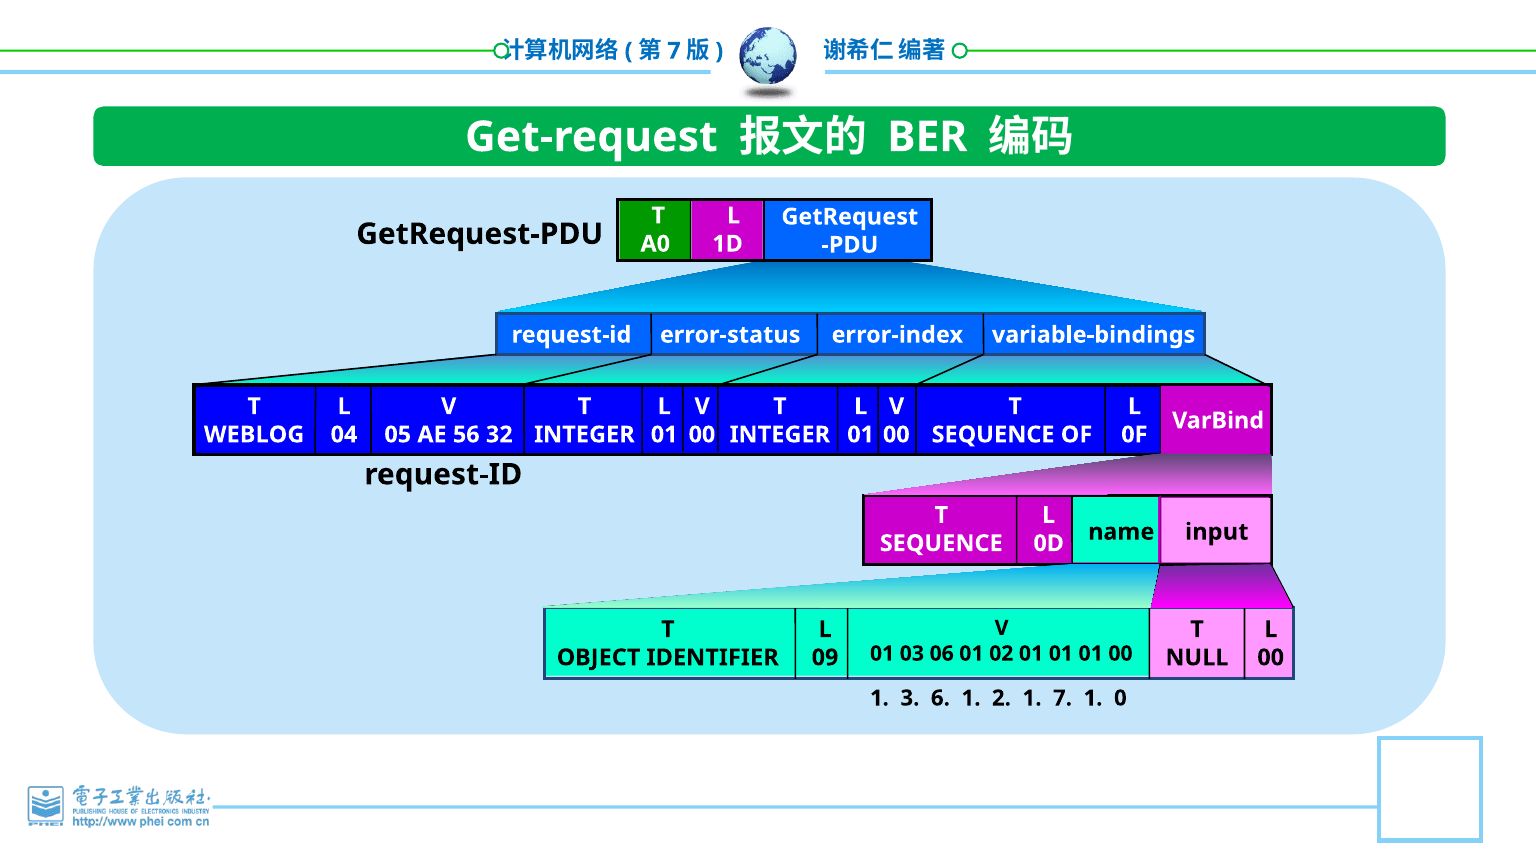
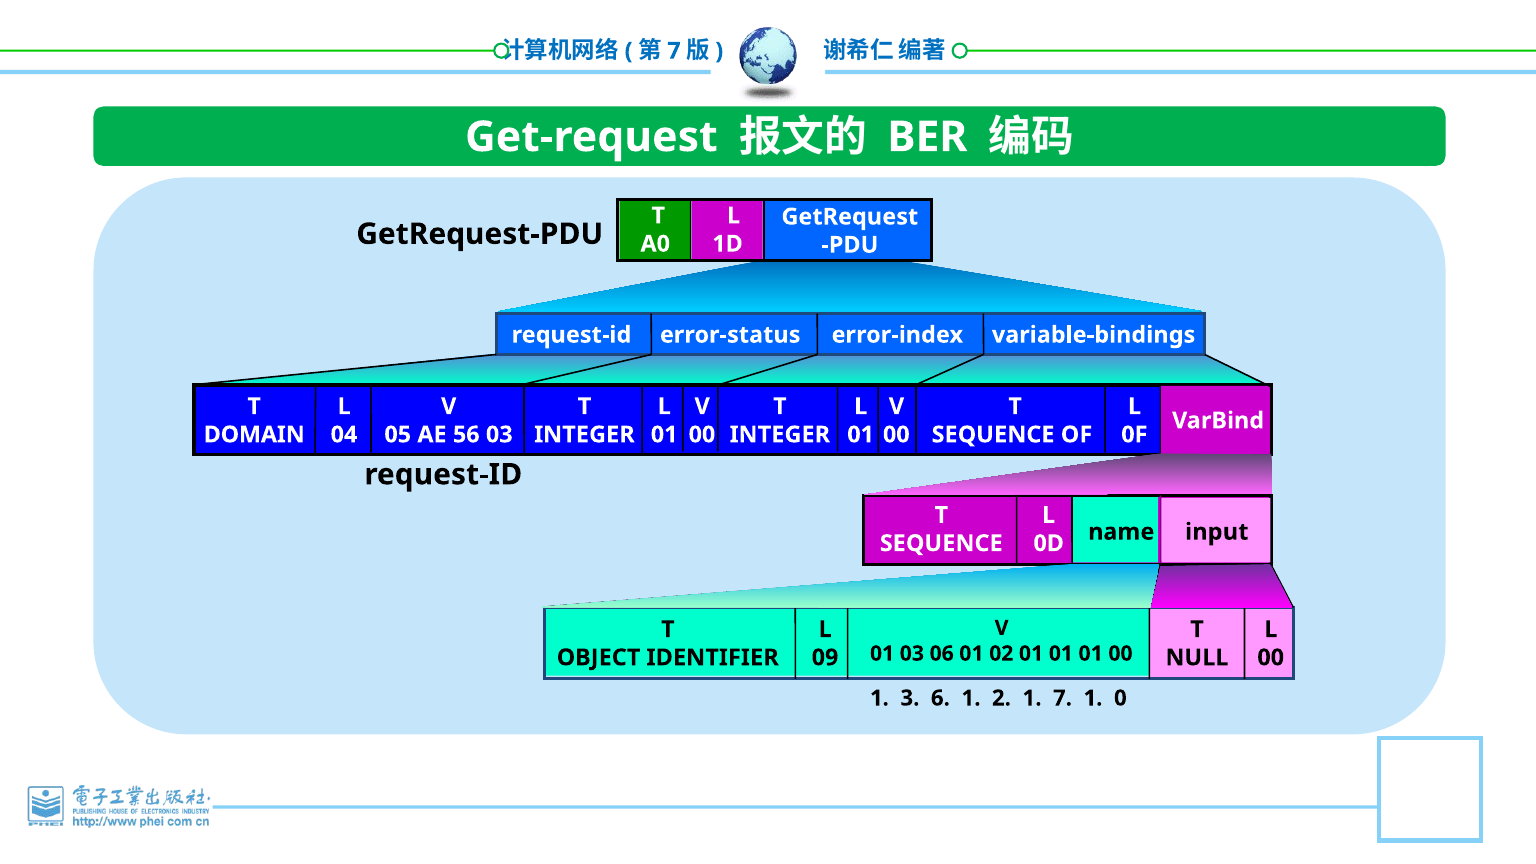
WEBLOG: WEBLOG -> DOMAIN
56 32: 32 -> 03
